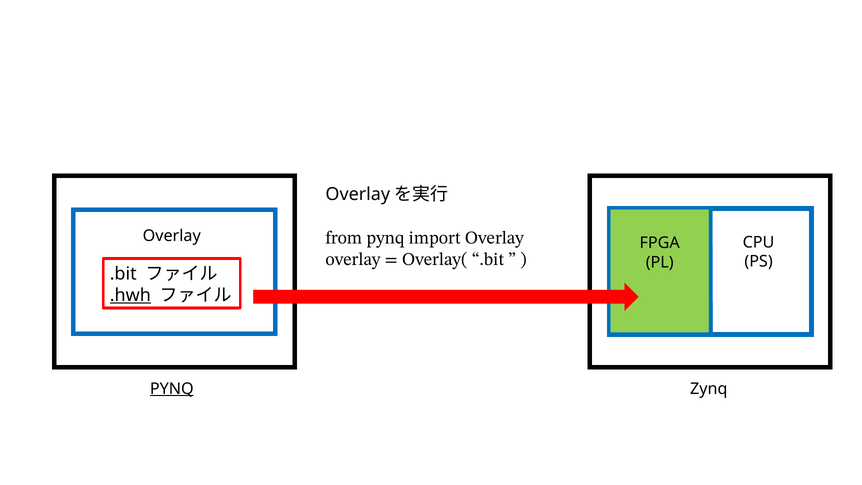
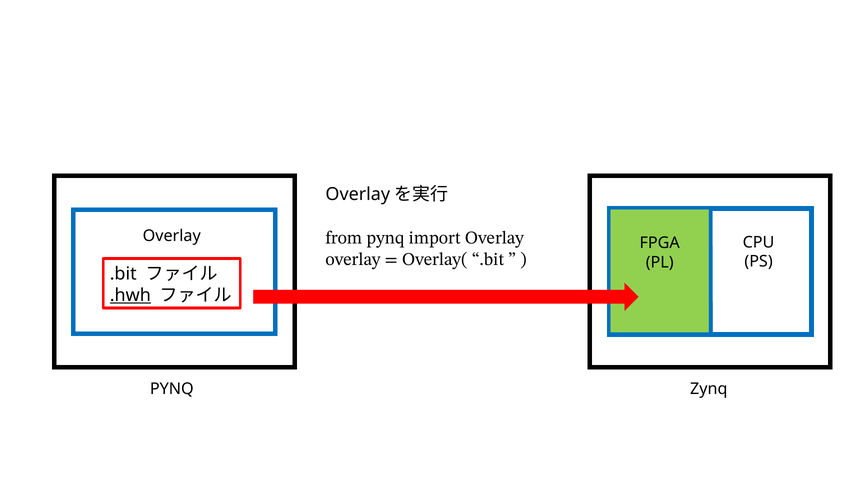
PYNQ at (172, 389) underline: present -> none
